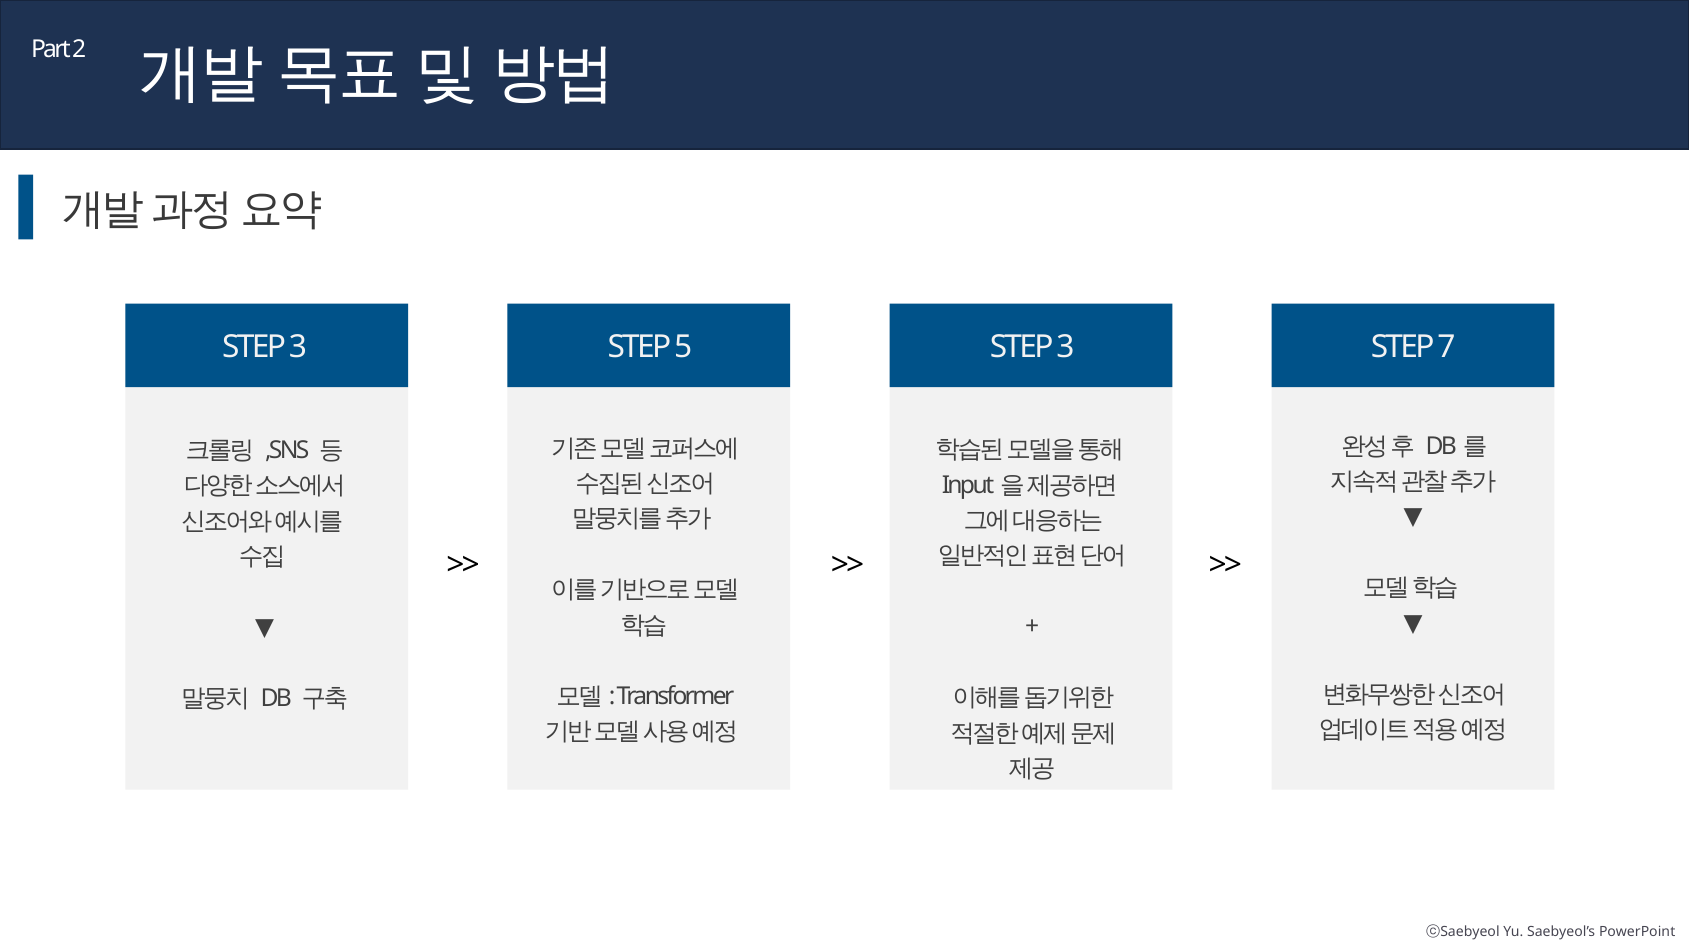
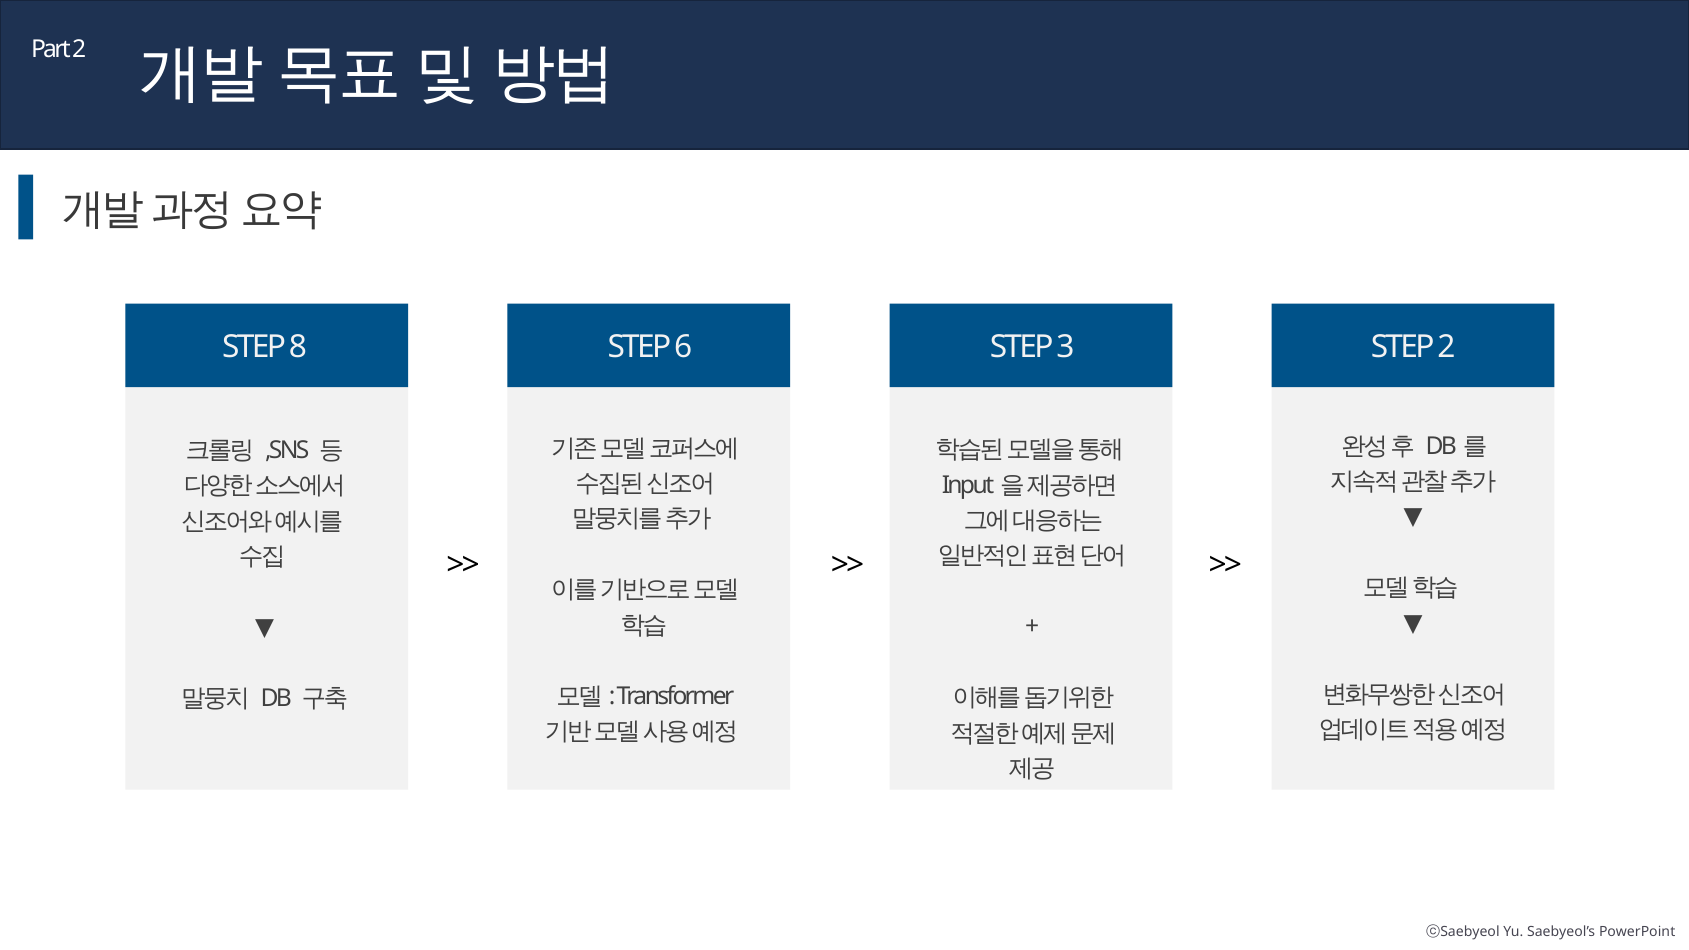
3 at (298, 347): 3 -> 8
5: 5 -> 6
STEP 7: 7 -> 2
